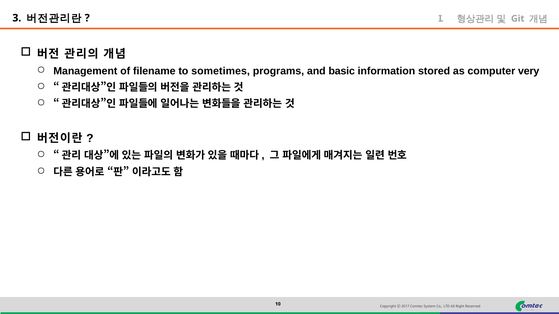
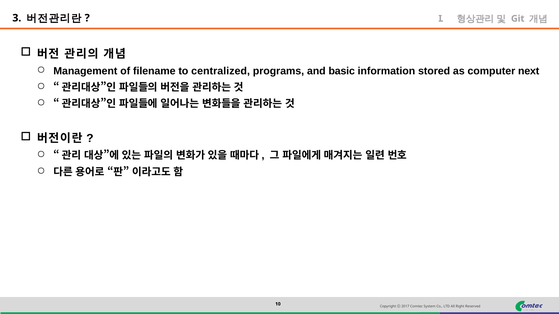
sometimes: sometimes -> centralized
very: very -> next
